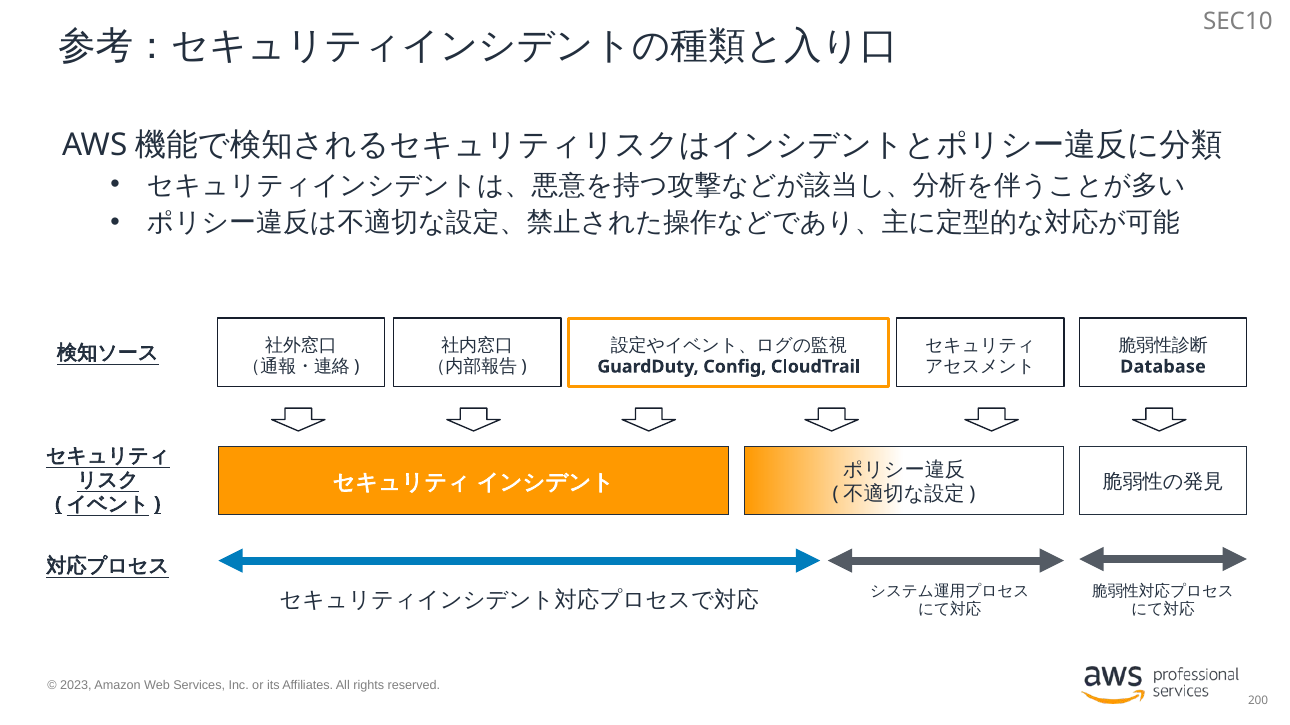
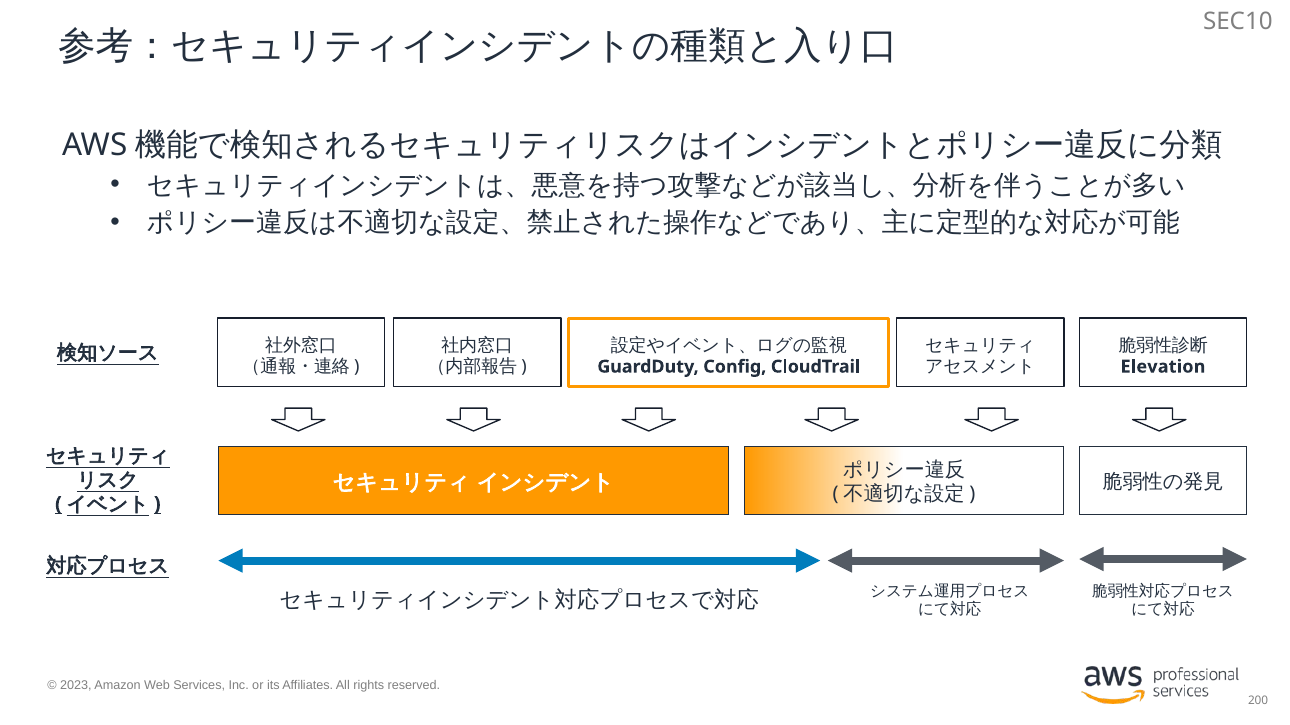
Database: Database -> Elevation
